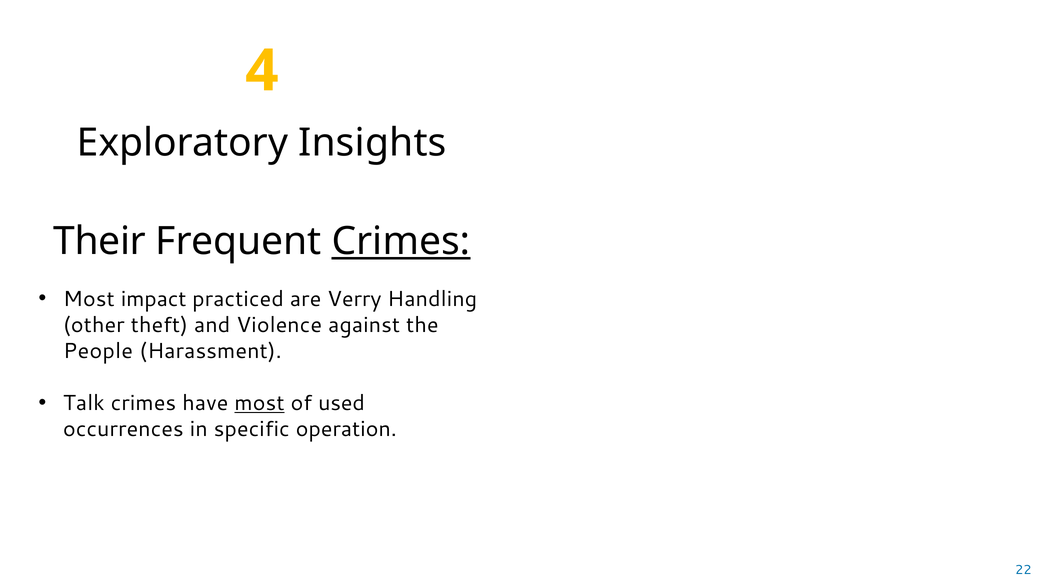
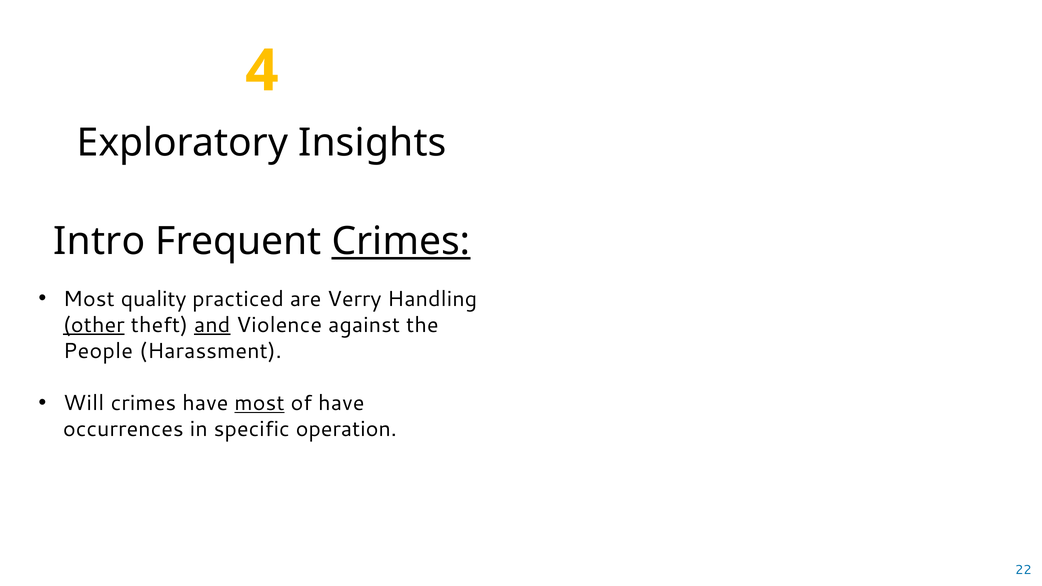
Their: Their -> Intro
impact: impact -> quality
other underline: none -> present
and underline: none -> present
Talk: Talk -> Will
of used: used -> have
